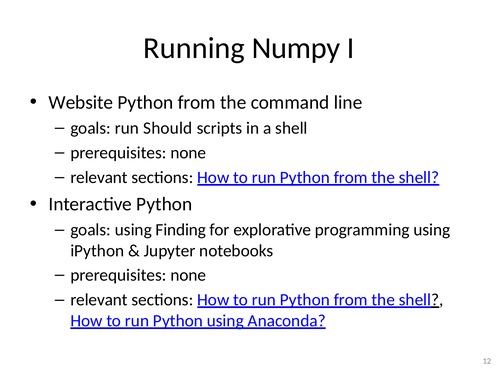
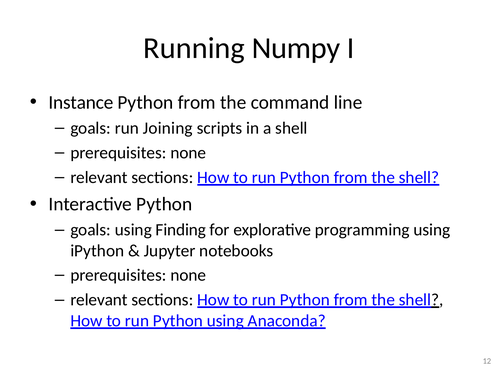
Website: Website -> Instance
Should: Should -> Joining
